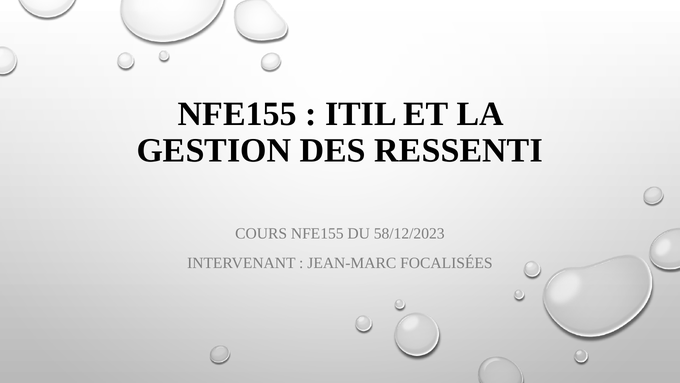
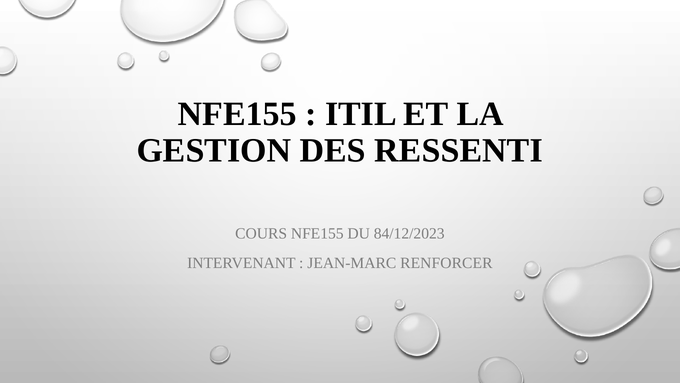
58/12/2023: 58/12/2023 -> 84/12/2023
FOCALISÉES: FOCALISÉES -> RENFORCER
